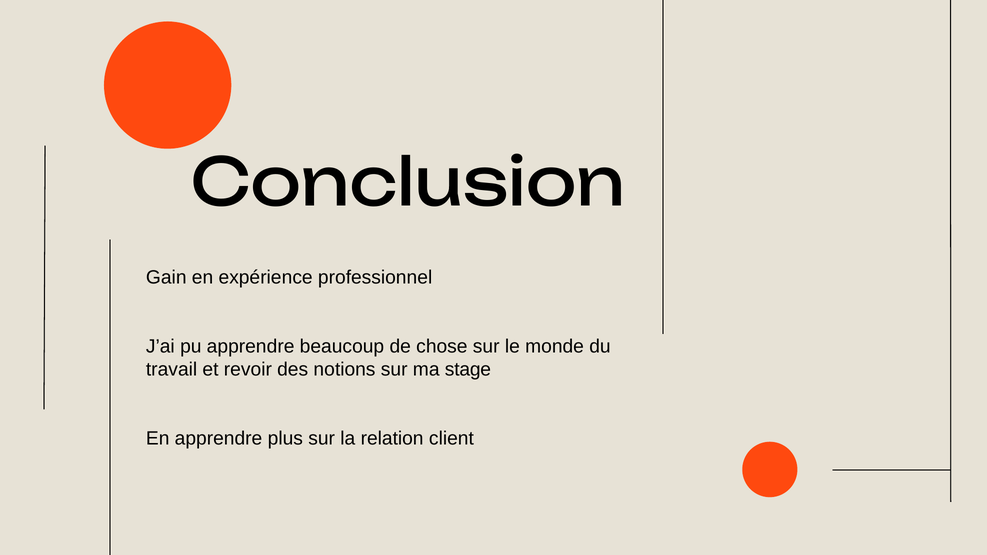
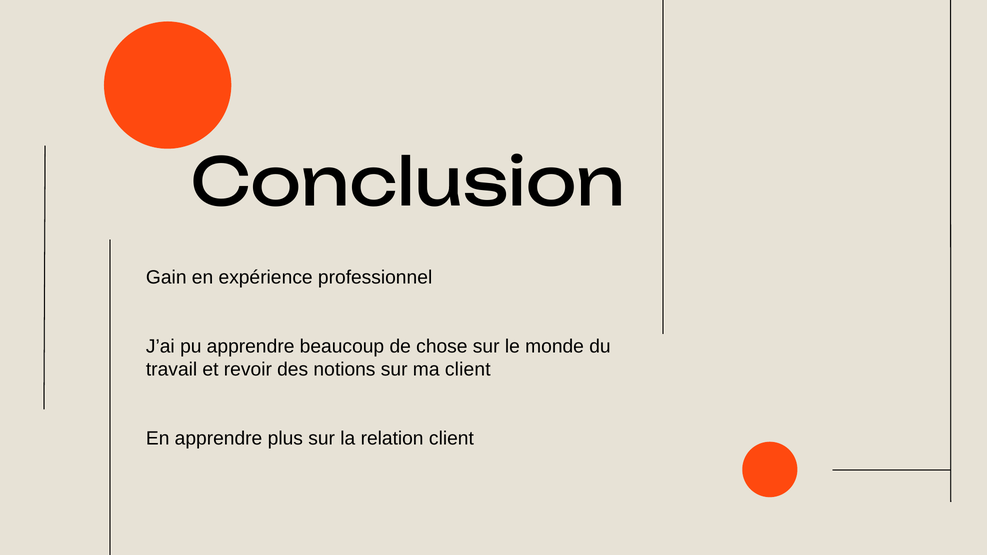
ma stage: stage -> client
